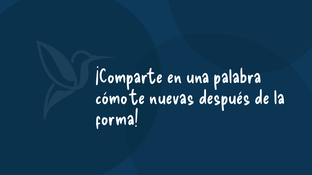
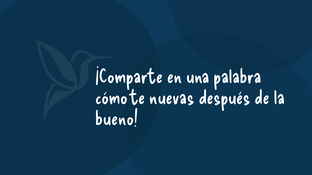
forma: forma -> bueno
